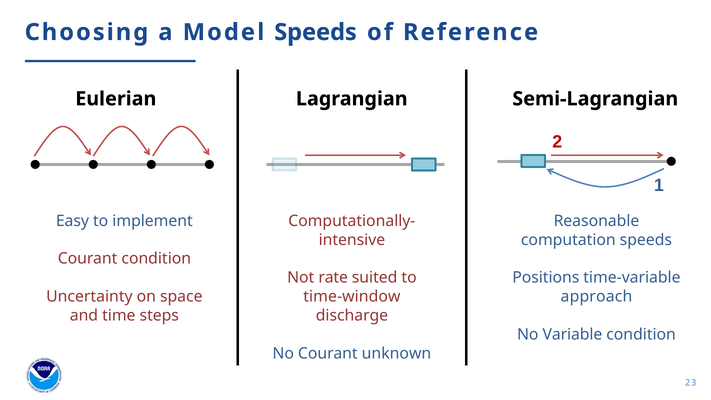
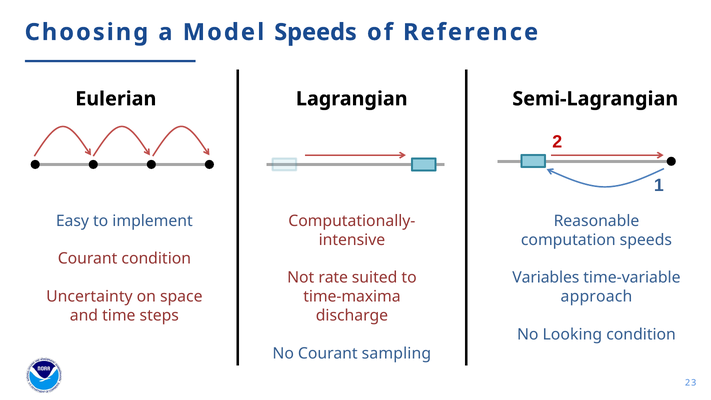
Positions: Positions -> Variables
time-window: time-window -> time-maxima
Variable: Variable -> Looking
unknown: unknown -> sampling
